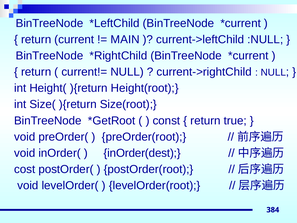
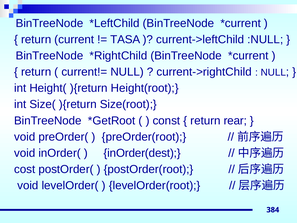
MAIN: MAIN -> TASA
true: true -> rear
